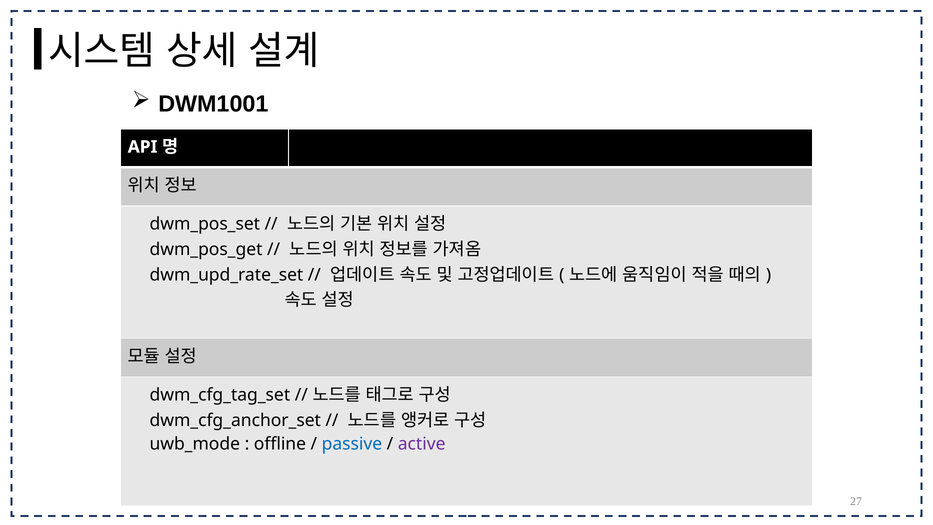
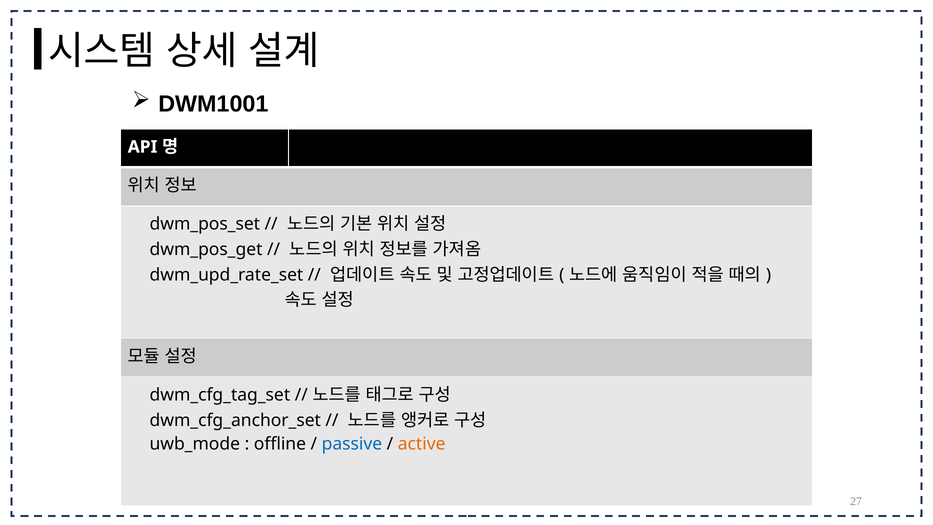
active colour: purple -> orange
